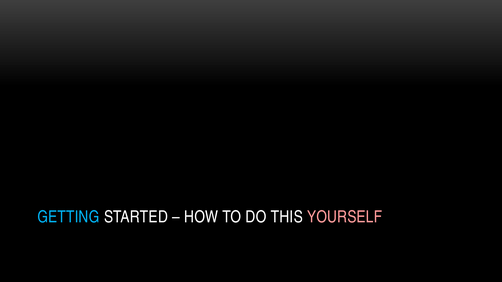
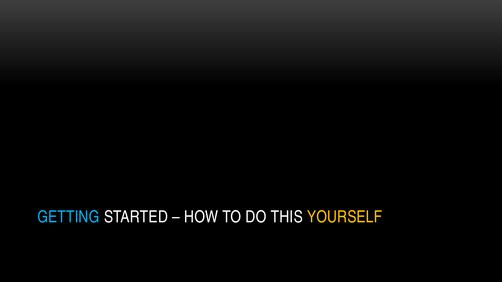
YOURSELF colour: pink -> yellow
